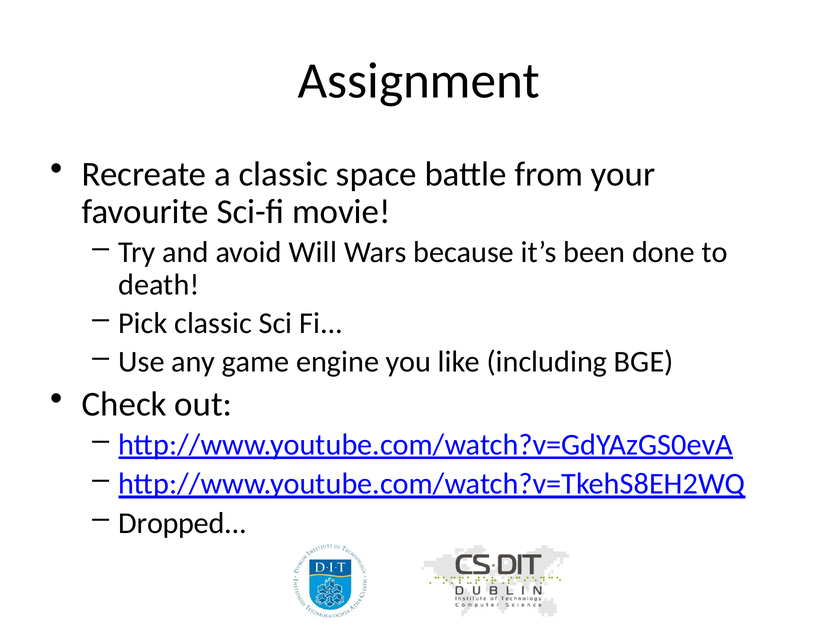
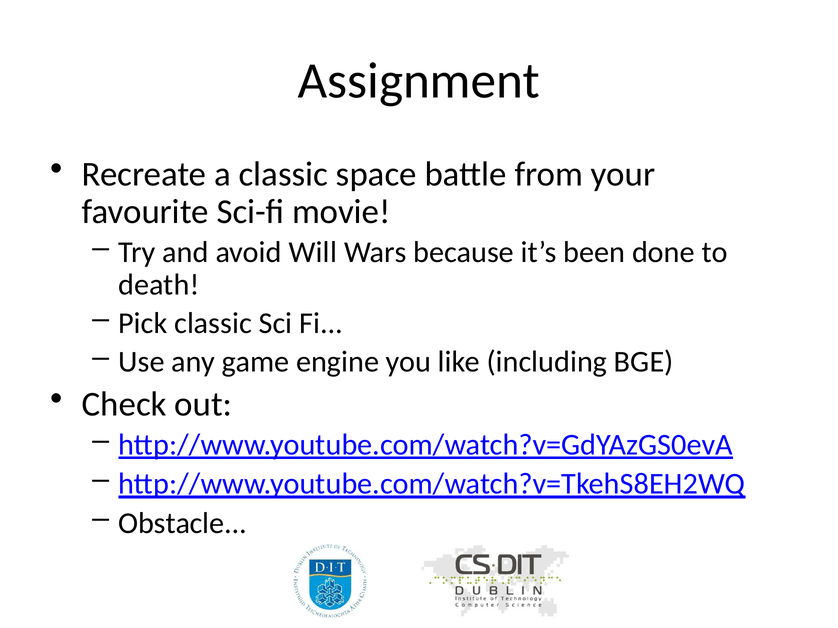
Dropped: Dropped -> Obstacle
